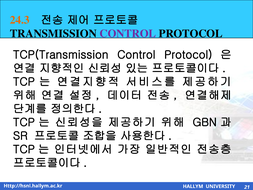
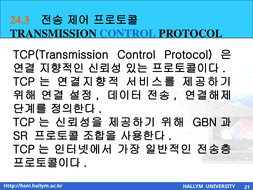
CONTROL at (128, 34) colour: purple -> blue
